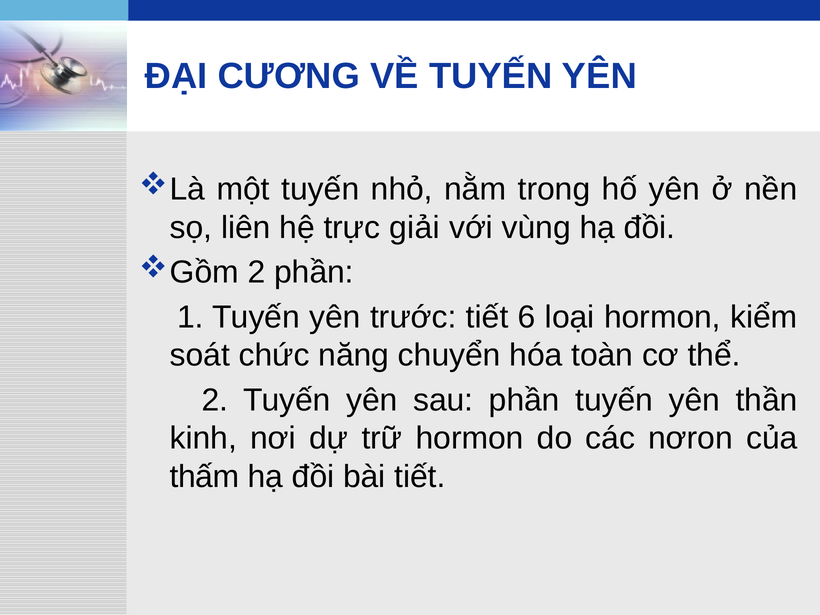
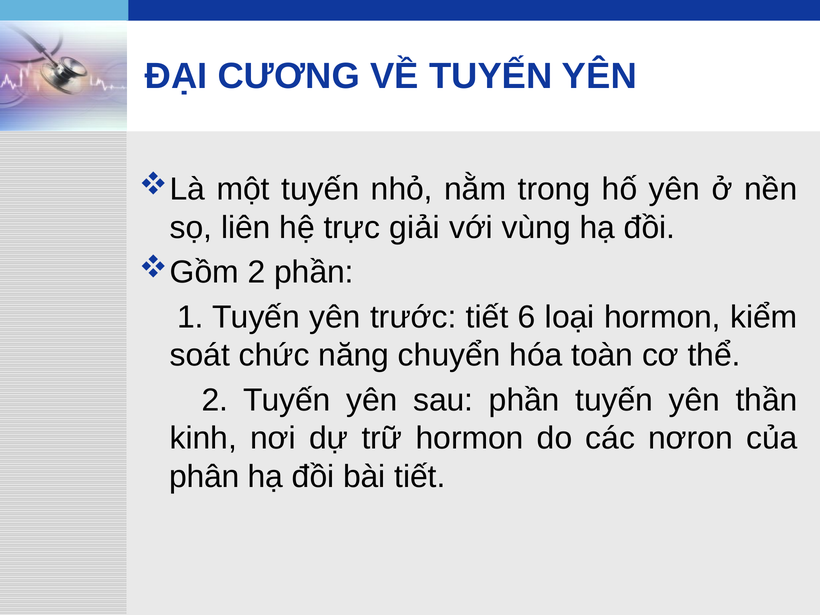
thấm: thấm -> phân
